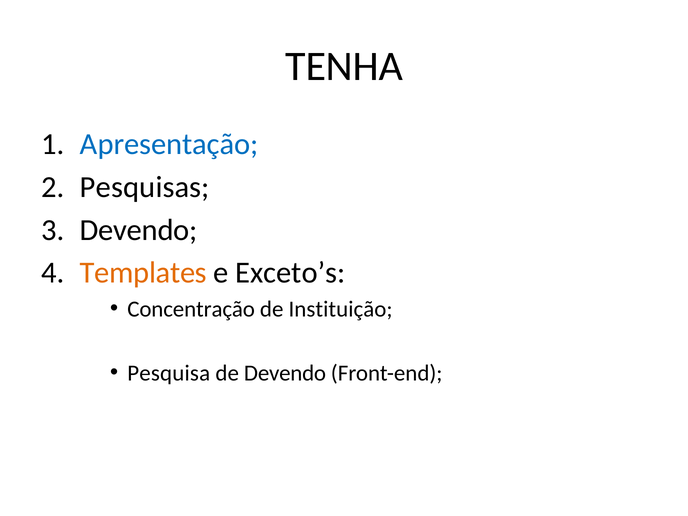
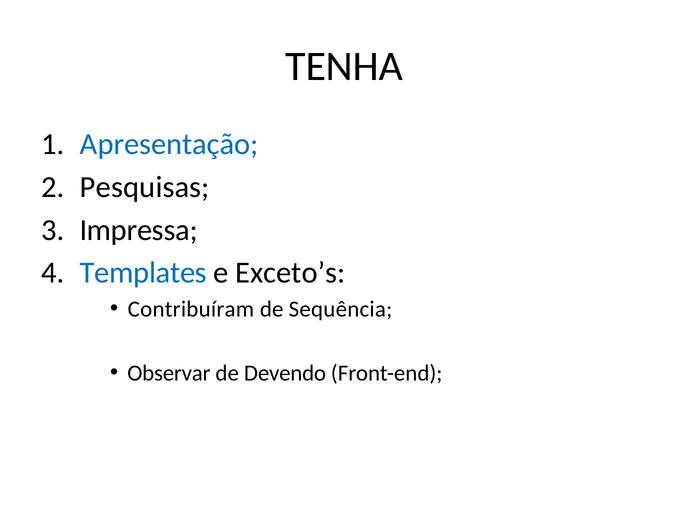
Devendo at (139, 230): Devendo -> Impressa
Templates colour: orange -> blue
Concentração: Concentração -> Contribuíram
Instituição: Instituição -> Sequência
Pesquisa: Pesquisa -> Observar
